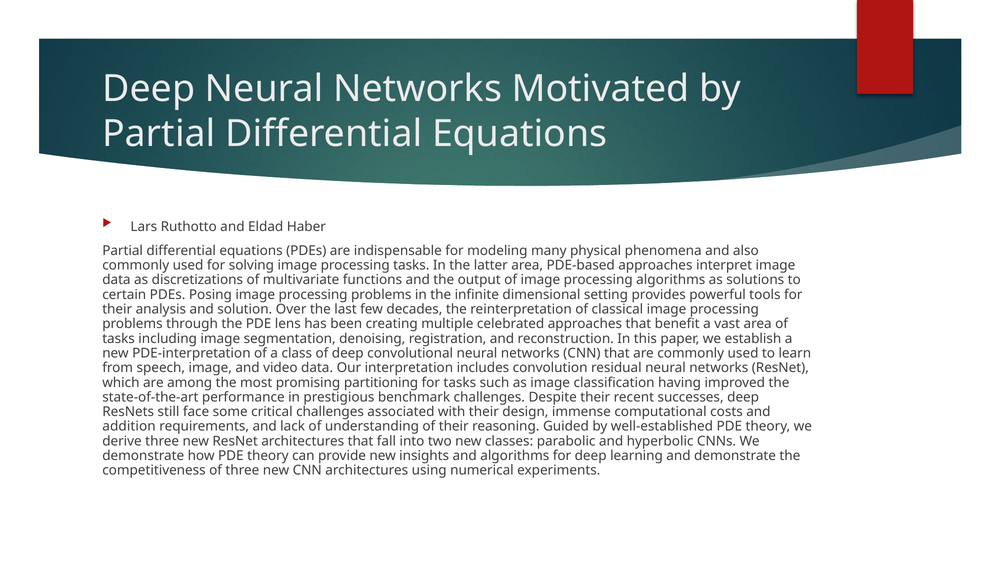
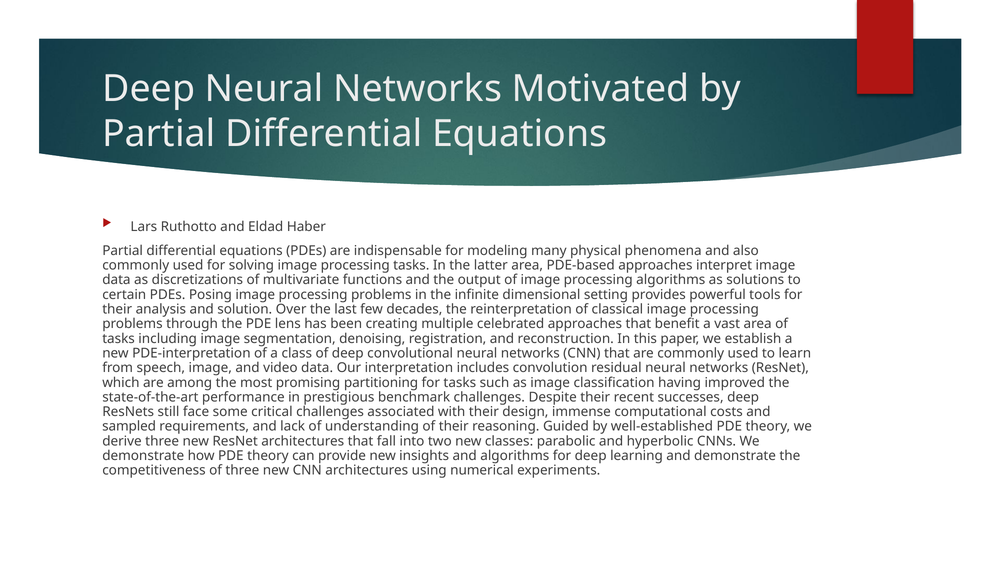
addition: addition -> sampled
